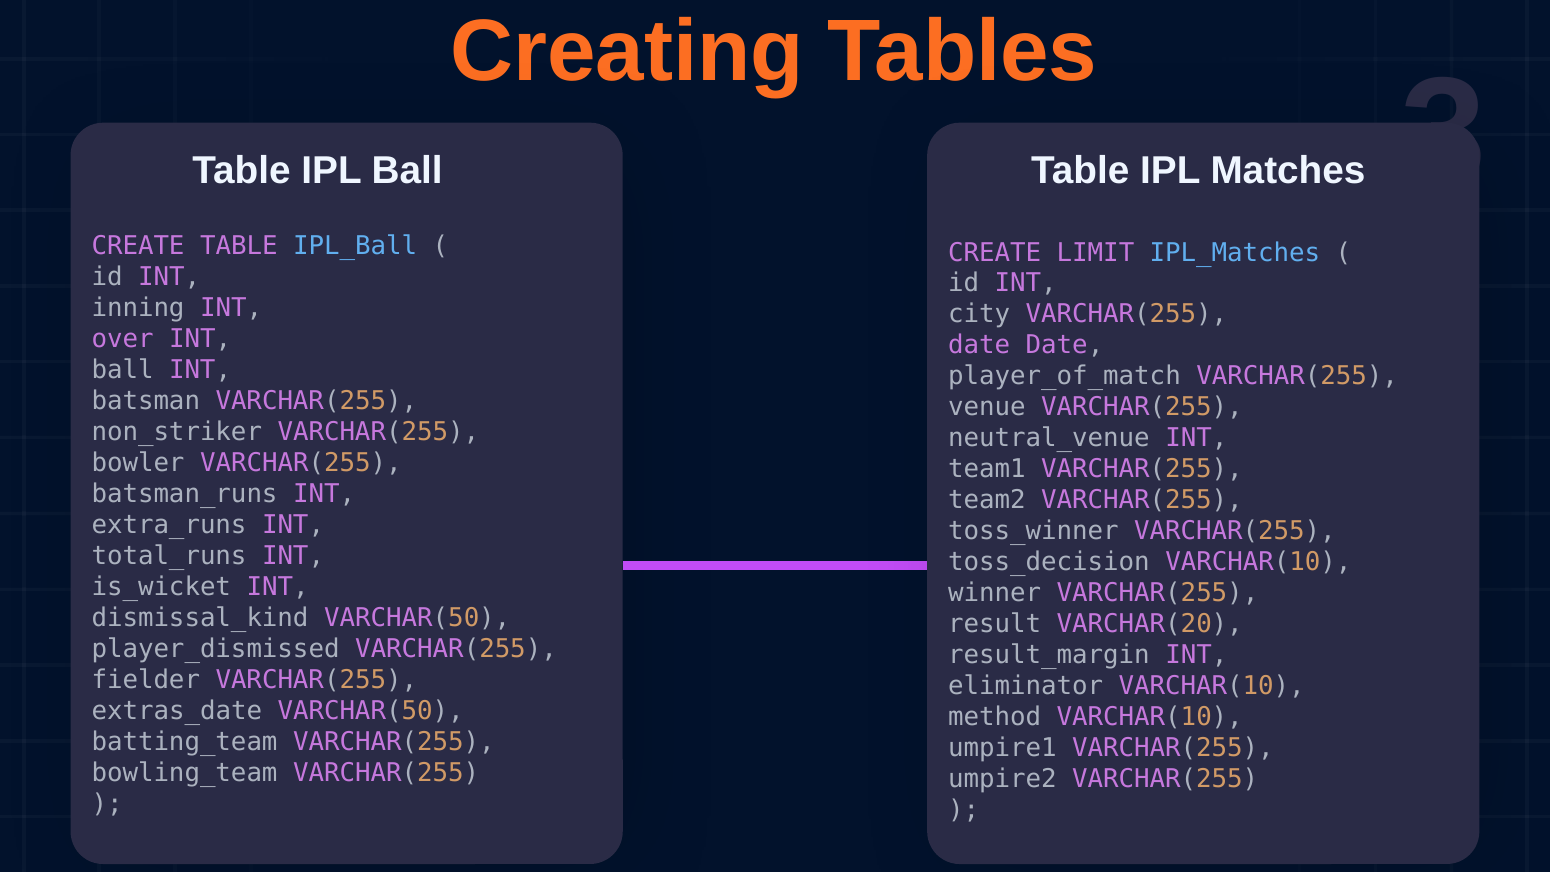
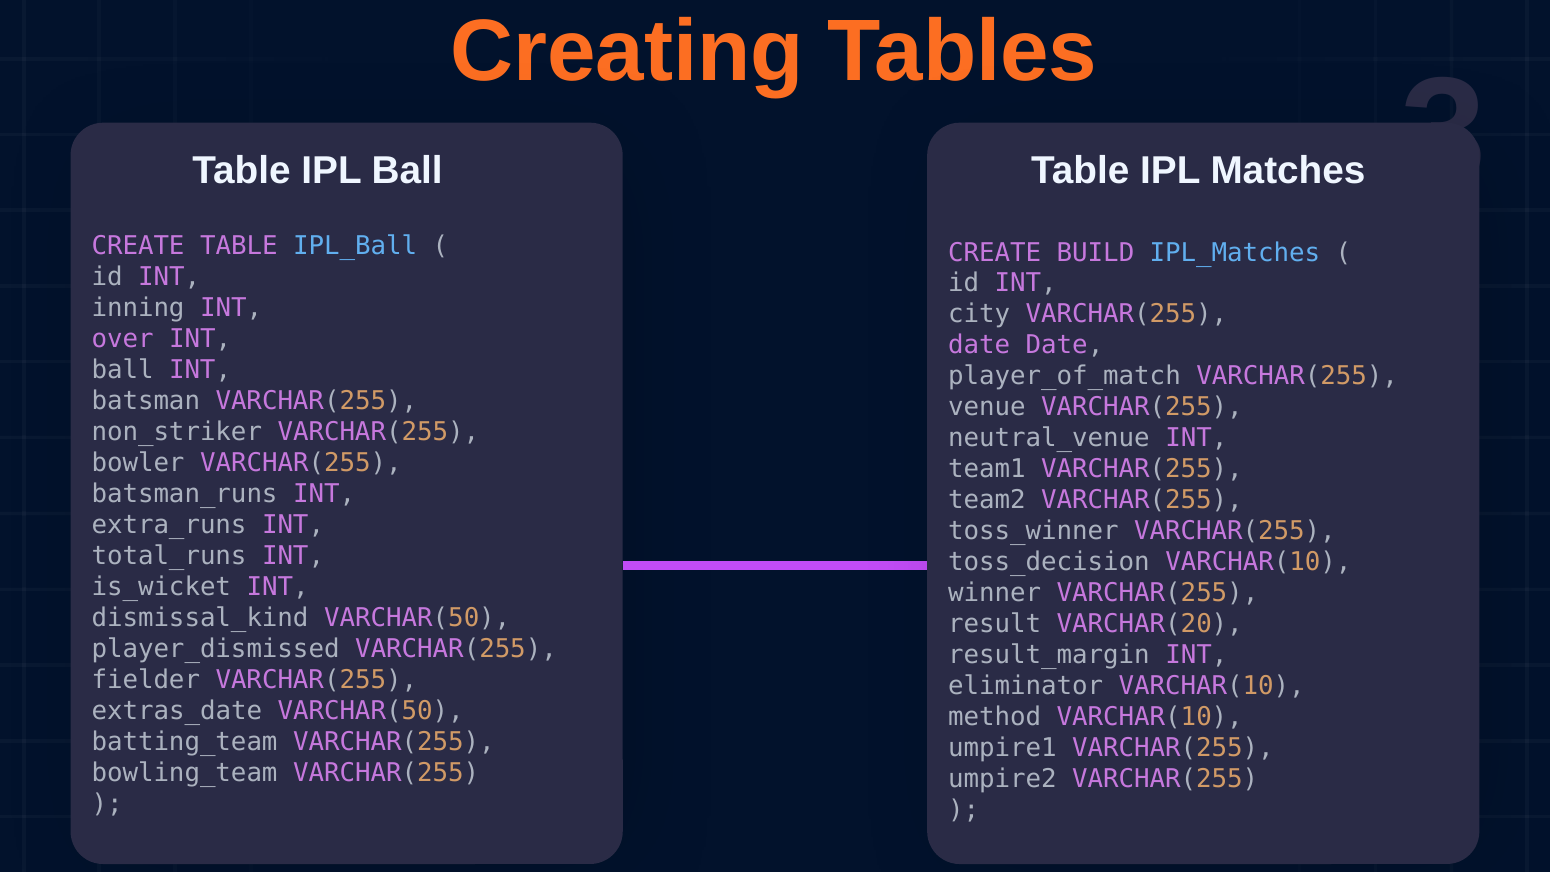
LIMIT: LIMIT -> BUILD
